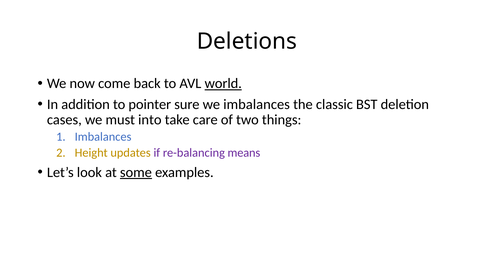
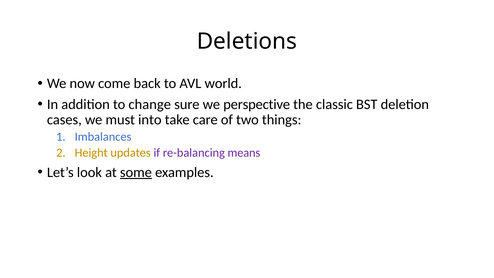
world underline: present -> none
pointer: pointer -> change
we imbalances: imbalances -> perspective
